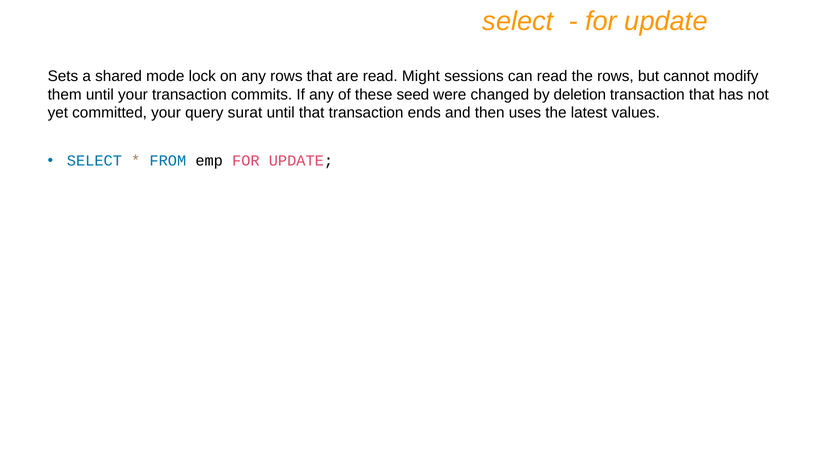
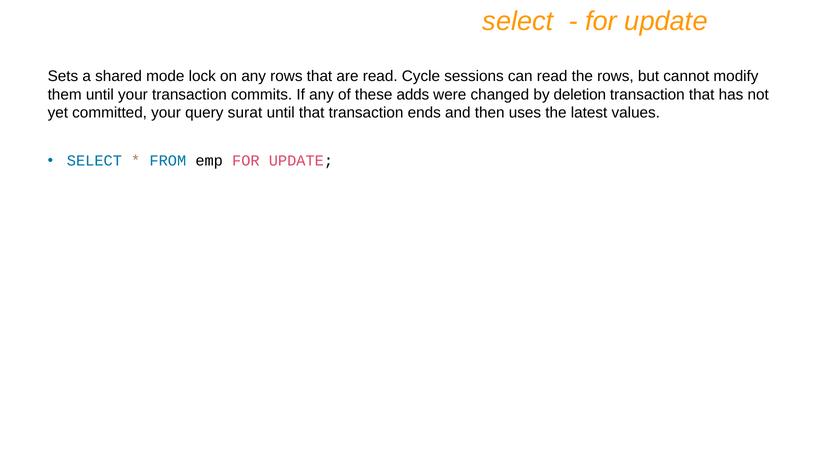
Might: Might -> Cycle
seed: seed -> adds
